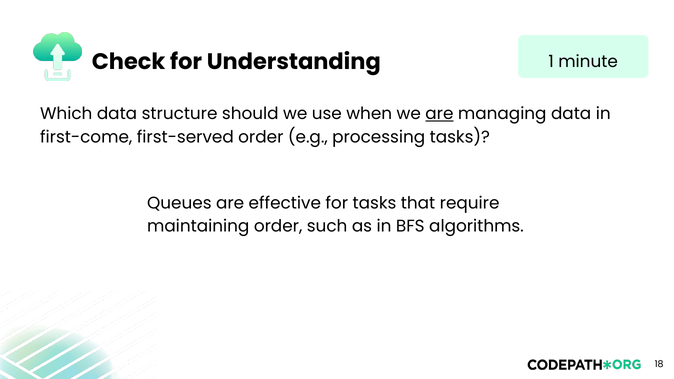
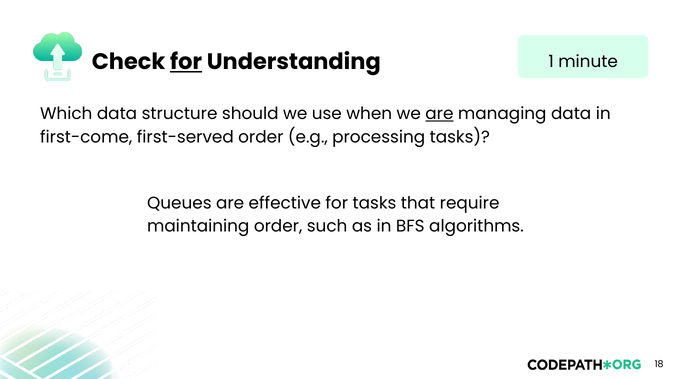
for at (186, 62) underline: none -> present
